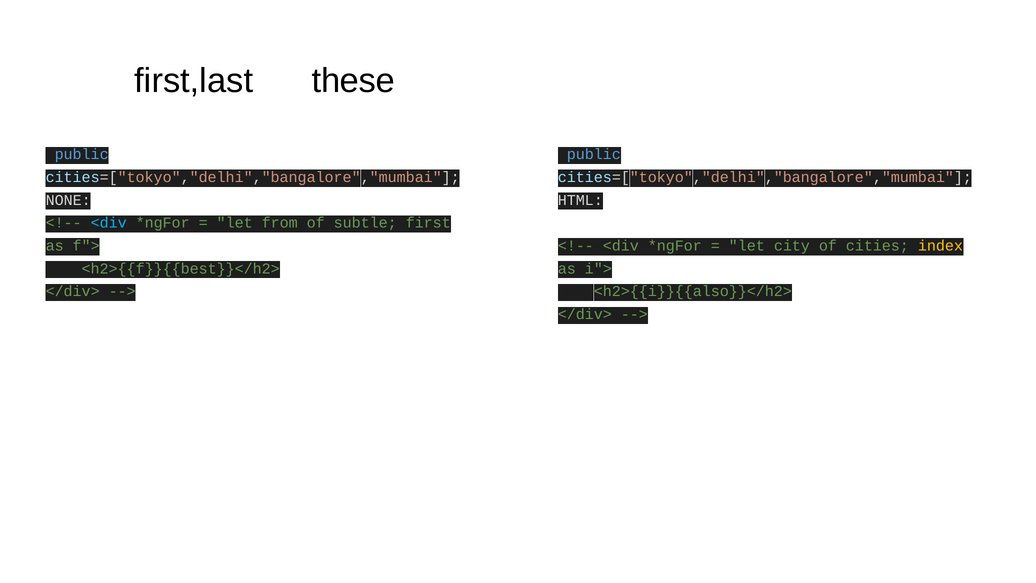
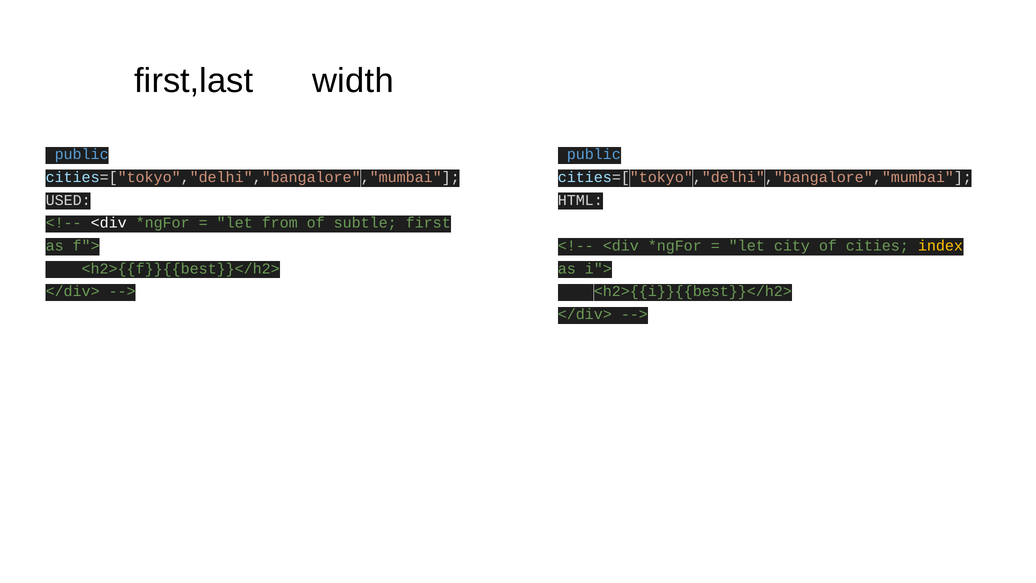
these: these -> width
NONE: NONE -> USED
<div at (109, 223) colour: light blue -> white
<h2>{{i}}{{also}}</h2>: <h2>{{i}}{{also}}</h2> -> <h2>{{i}}{{best}}</h2>
